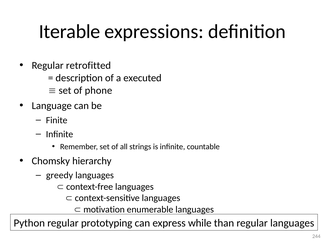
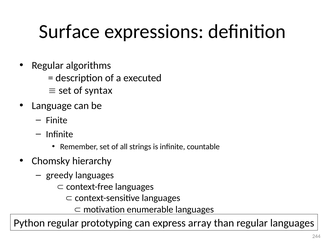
Iterable: Iterable -> Surface
retrofitted: retrofitted -> algorithms
phone: phone -> syntax
while: while -> array
